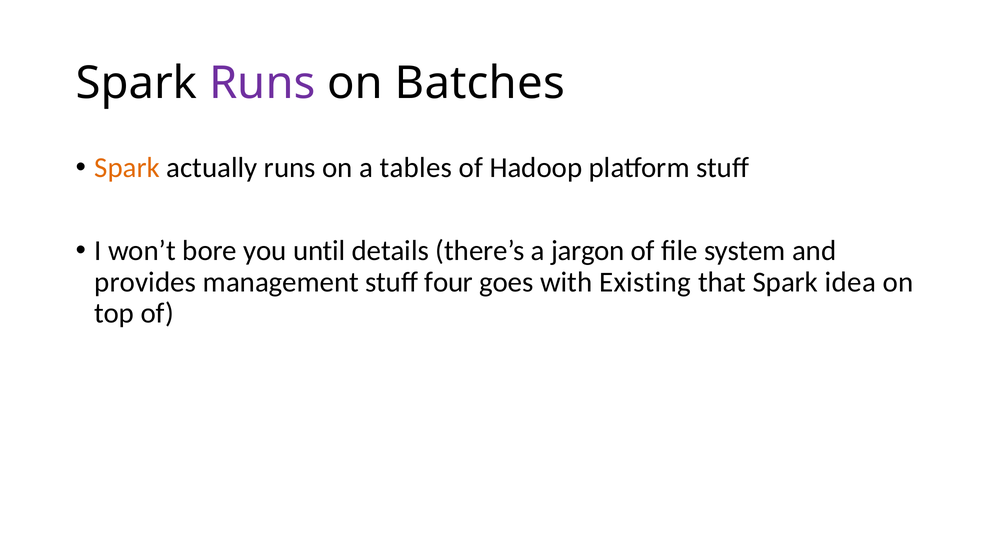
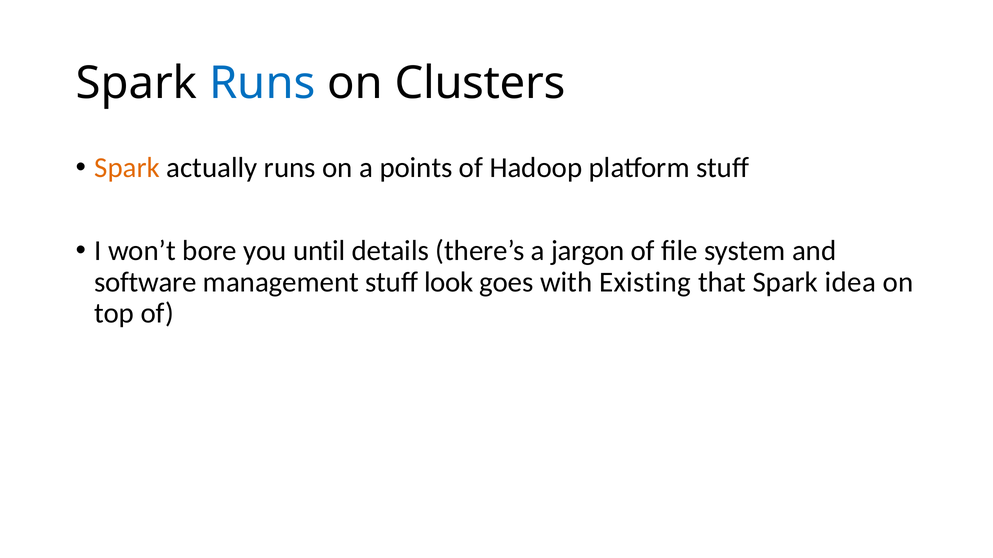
Runs at (262, 83) colour: purple -> blue
Batches: Batches -> Clusters
tables: tables -> points
provides: provides -> software
four: four -> look
